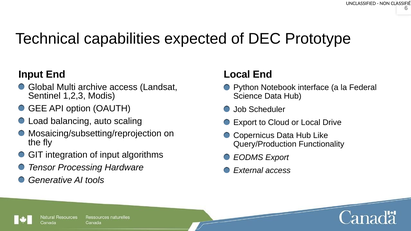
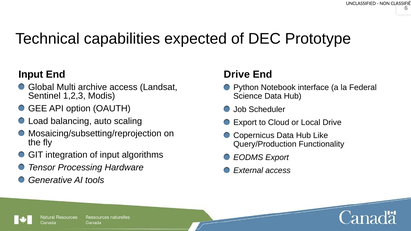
Local at (237, 75): Local -> Drive
